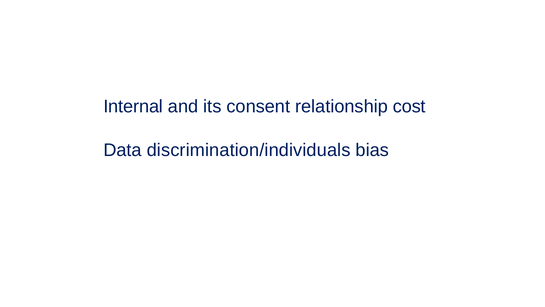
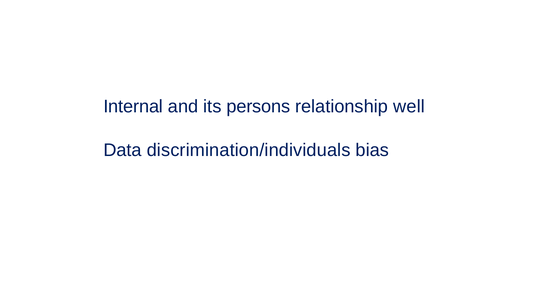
consent: consent -> persons
cost: cost -> well
